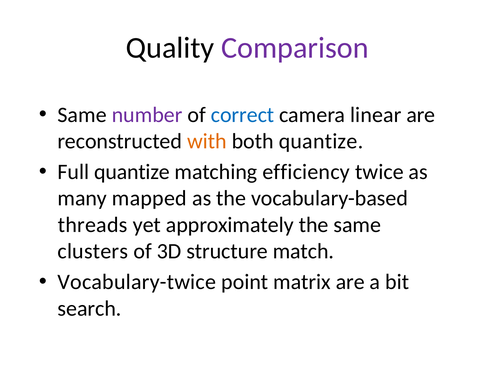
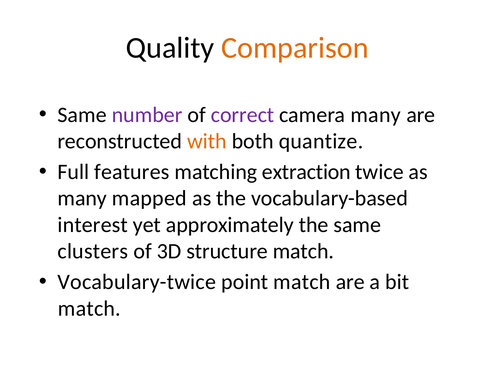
Comparison colour: purple -> orange
correct colour: blue -> purple
camera linear: linear -> many
Full quantize: quantize -> features
efficiency: efficiency -> extraction
threads: threads -> interest
point matrix: matrix -> match
search at (89, 309): search -> match
